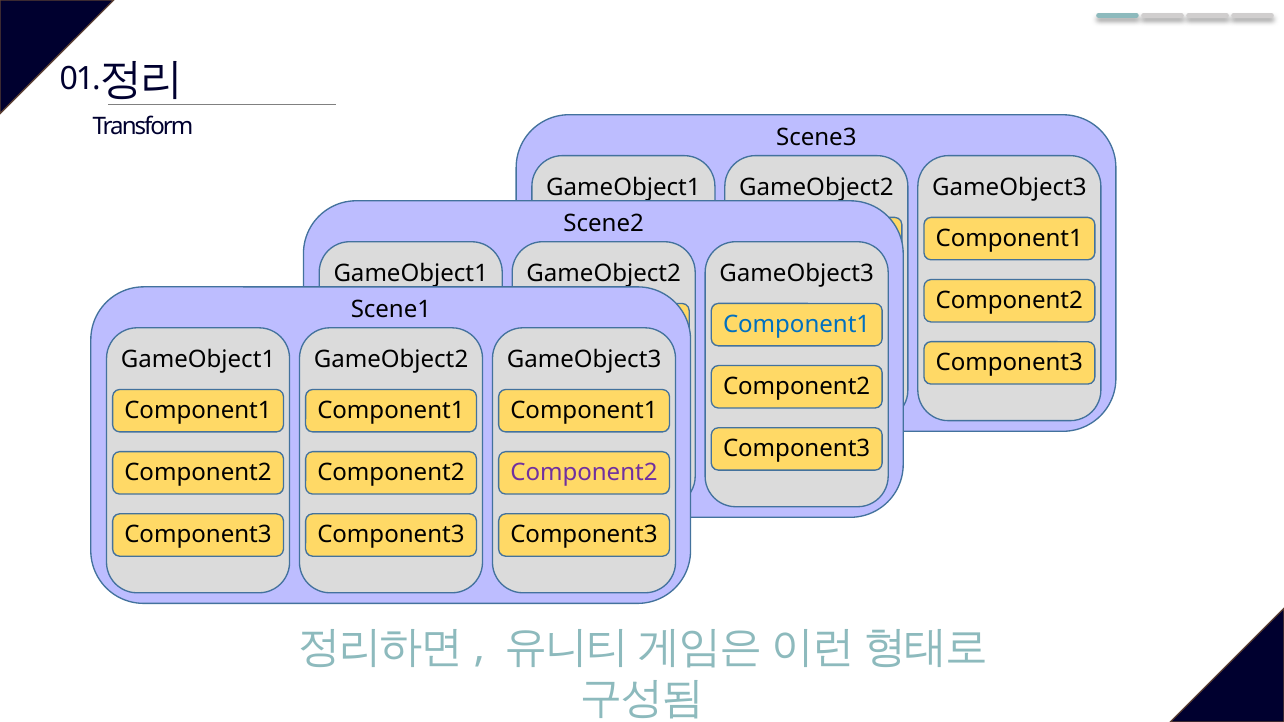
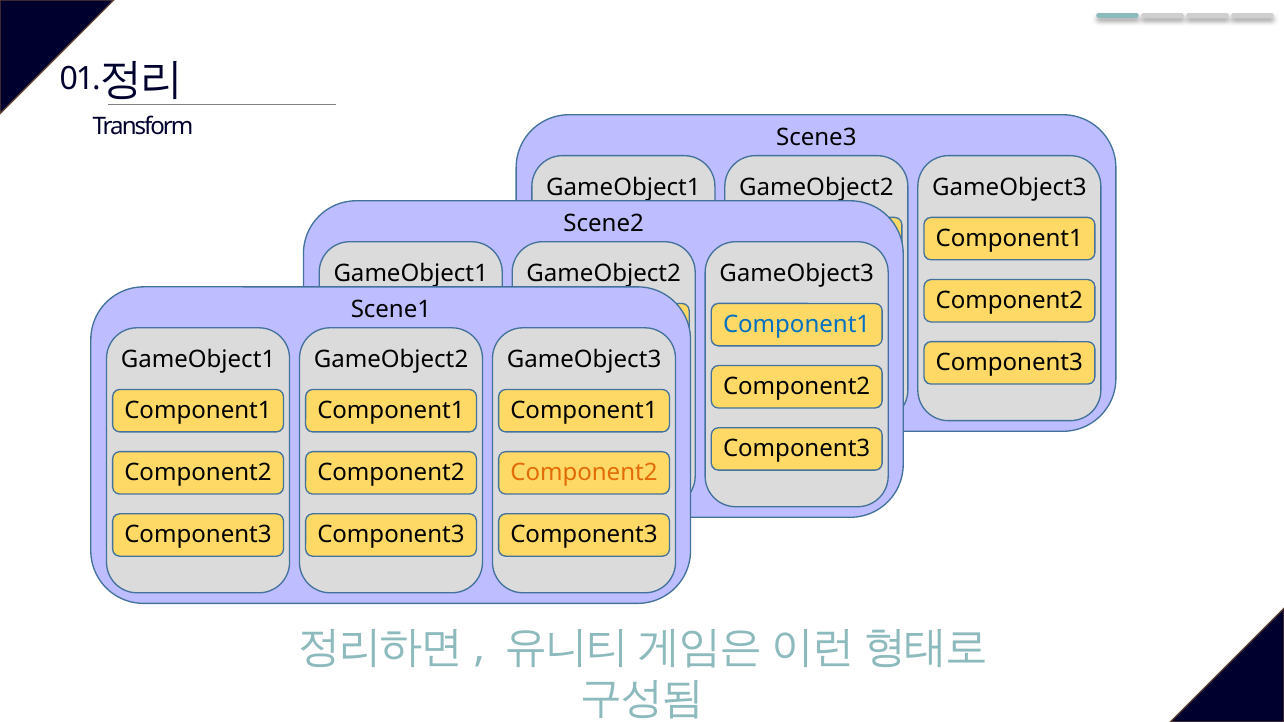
Component2 at (584, 473) colour: purple -> orange
